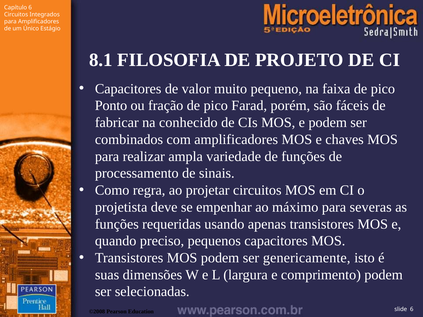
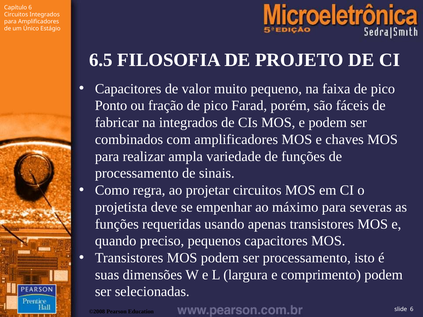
8.1: 8.1 -> 6.5
na conhecido: conhecido -> integrados
ser genericamente: genericamente -> processamento
